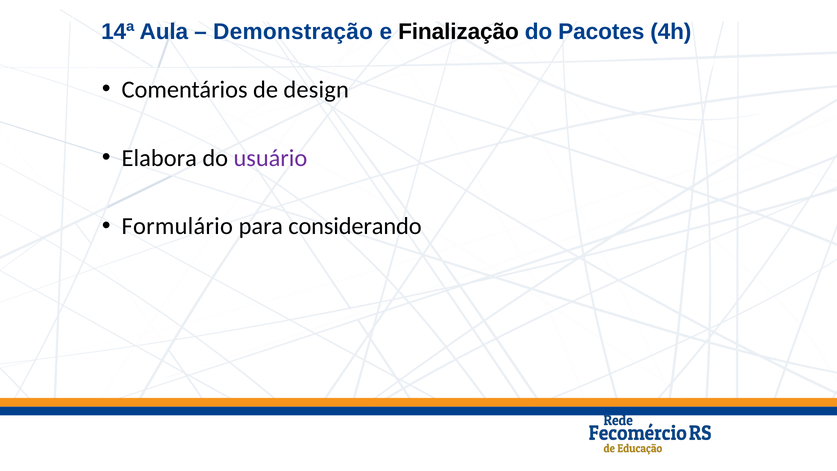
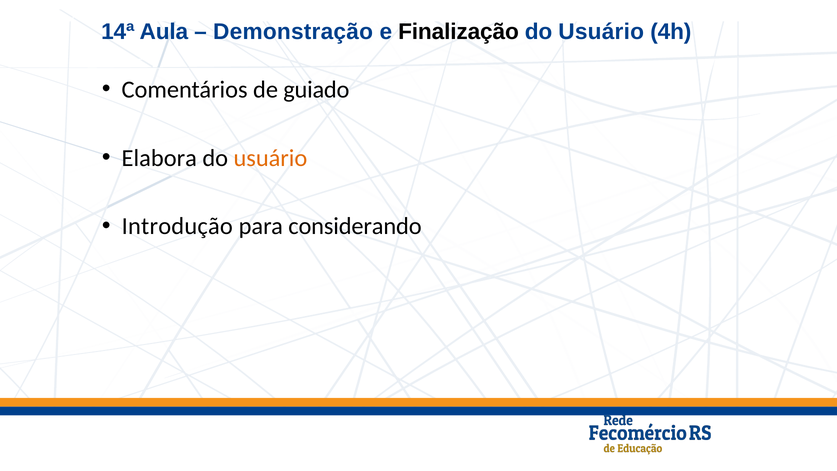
Pacotes at (601, 32): Pacotes -> Usuário
design: design -> guiado
usuário at (270, 158) colour: purple -> orange
Formulário: Formulário -> Introdução
